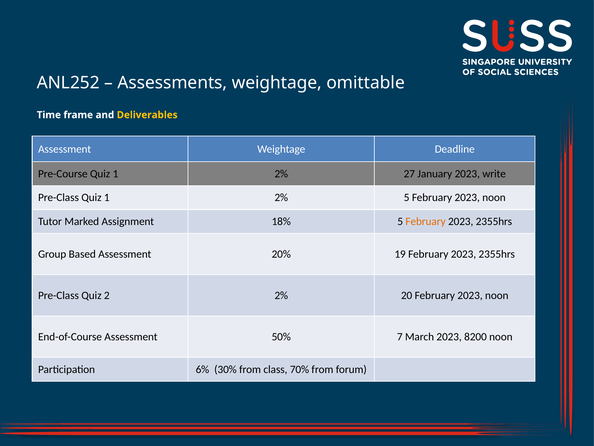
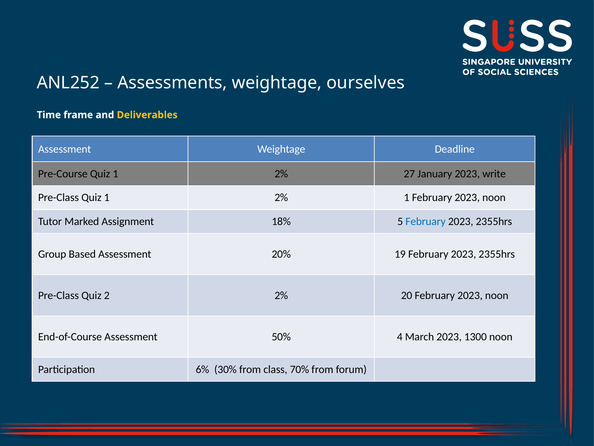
omittable: omittable -> ourselves
2% 5: 5 -> 1
February at (426, 221) colour: orange -> blue
7: 7 -> 4
8200: 8200 -> 1300
